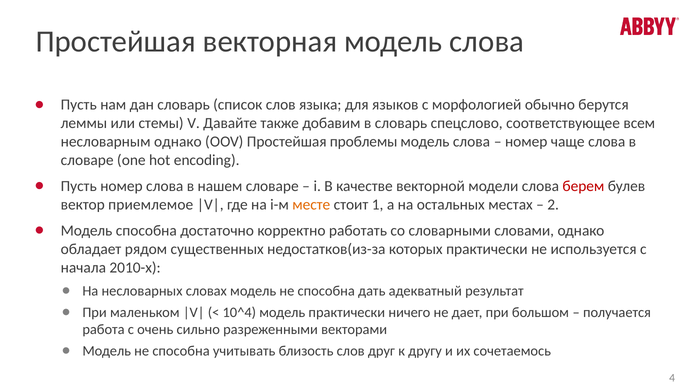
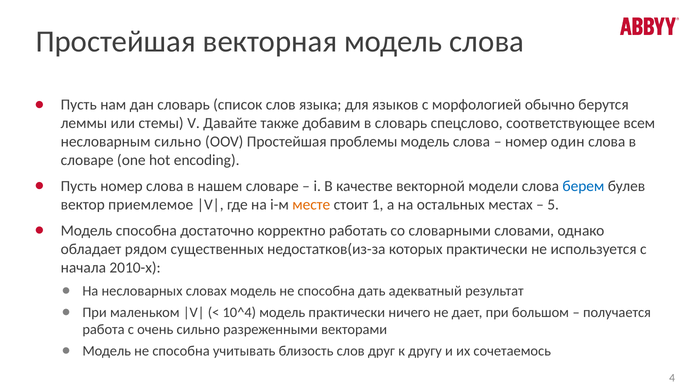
несловарным однако: однако -> сильно
чаще: чаще -> один
берем colour: red -> blue
2: 2 -> 5
